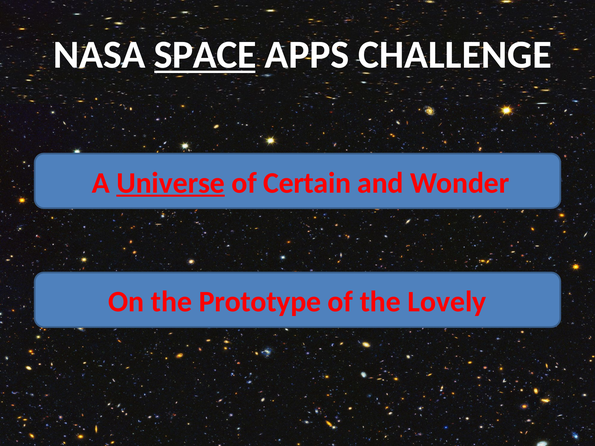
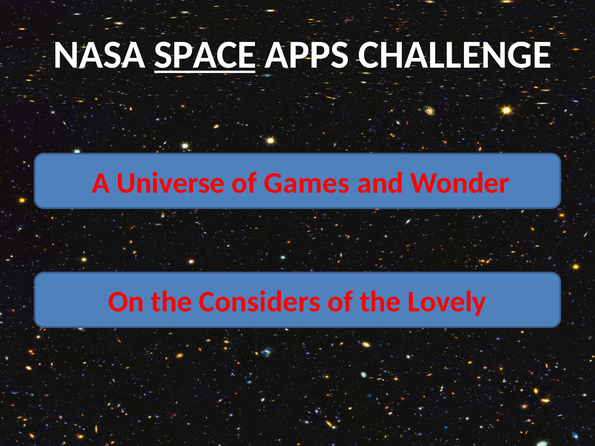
Universe underline: present -> none
Certain: Certain -> Games
Prototype: Prototype -> Considers
